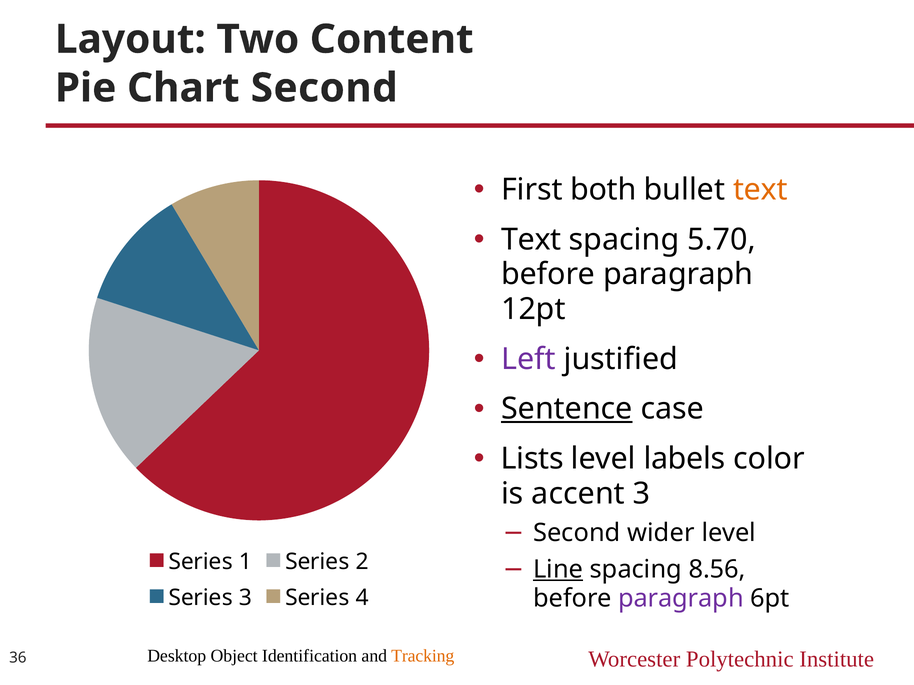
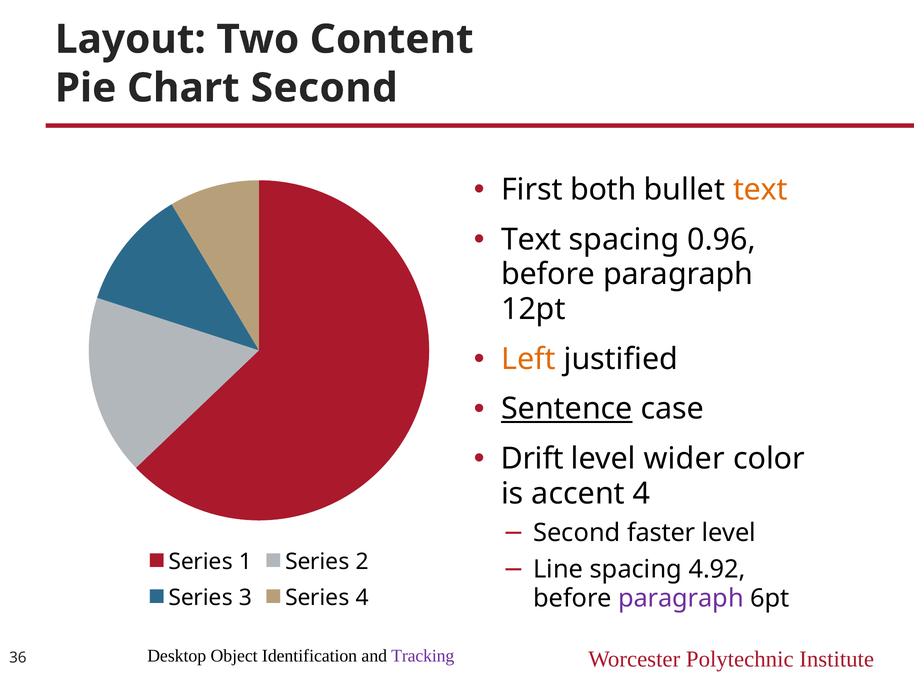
5.70: 5.70 -> 0.96
Left colour: purple -> orange
Lists: Lists -> Drift
labels: labels -> wider
accent 3: 3 -> 4
wider: wider -> faster
Line underline: present -> none
8.56: 8.56 -> 4.92
Tracking colour: orange -> purple
